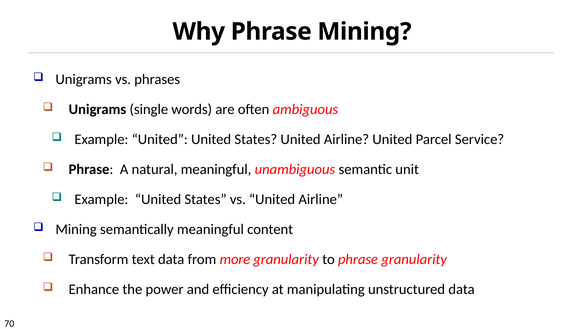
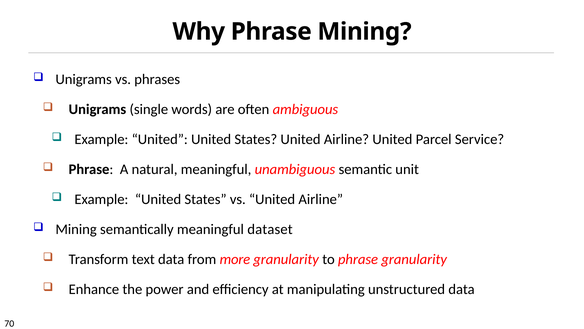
content: content -> dataset
